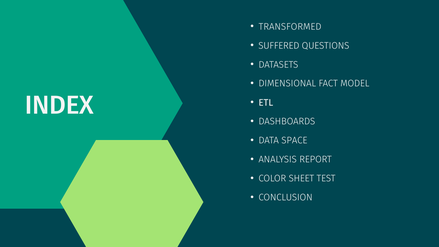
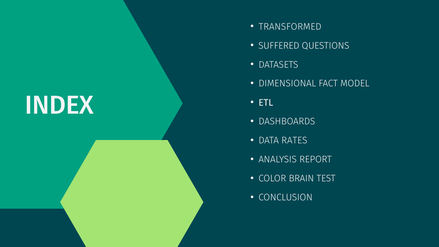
SPACE: SPACE -> RATES
SHEET: SHEET -> BRAIN
